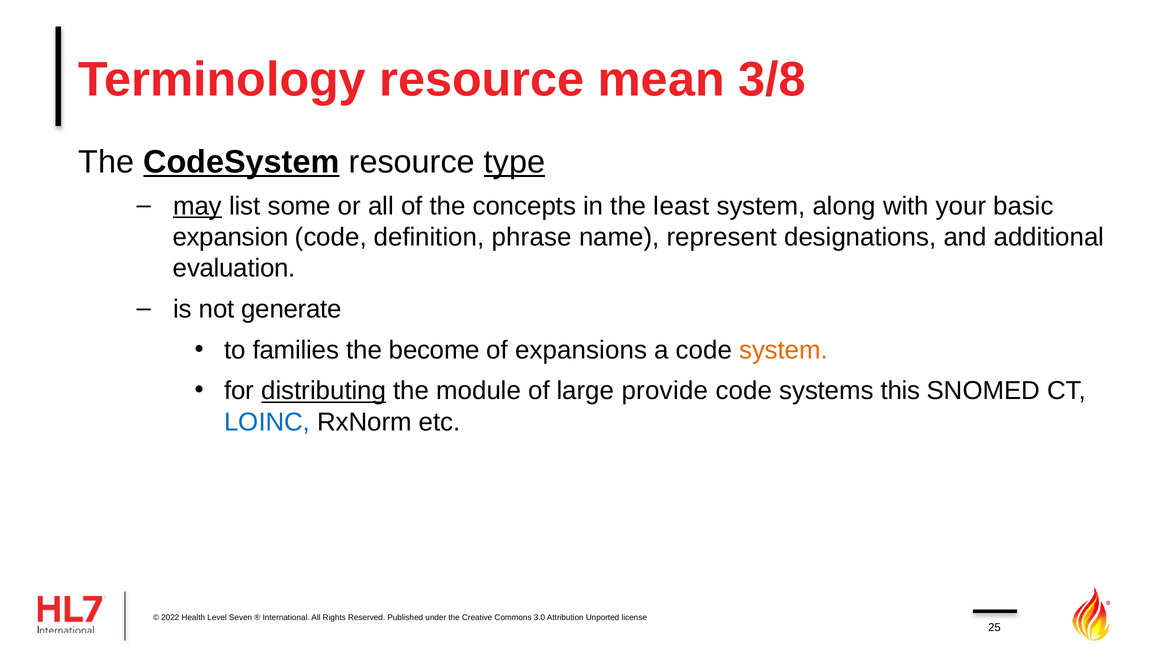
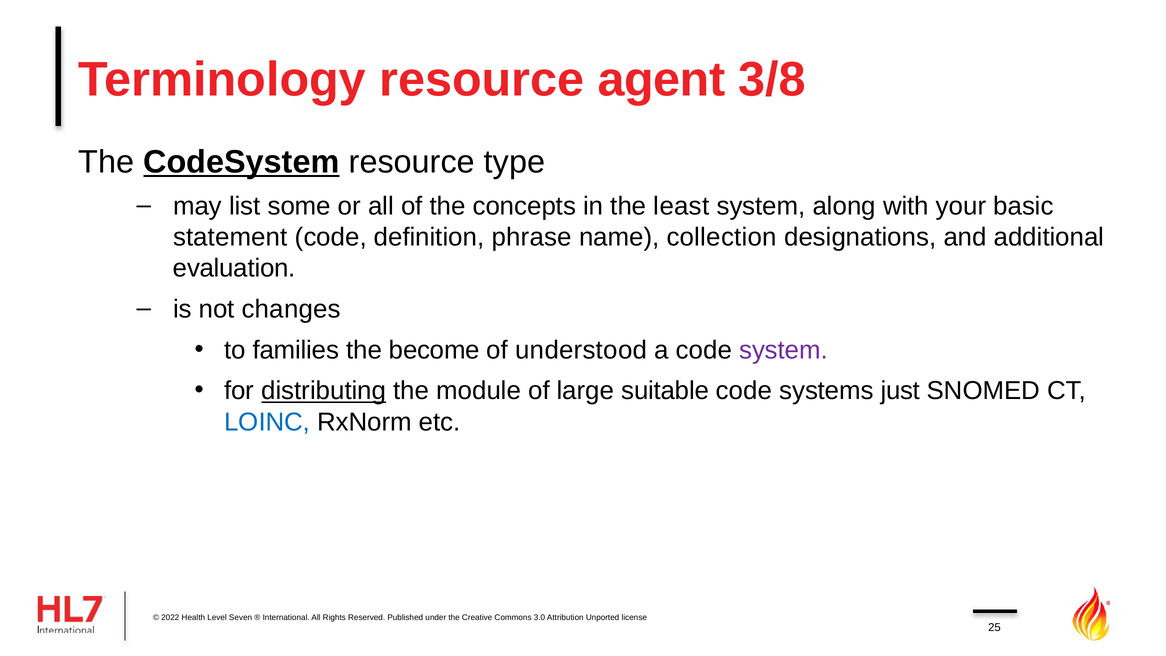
mean: mean -> agent
type underline: present -> none
may underline: present -> none
expansion: expansion -> statement
represent: represent -> collection
generate: generate -> changes
expansions: expansions -> understood
system at (784, 350) colour: orange -> purple
provide: provide -> suitable
this: this -> just
